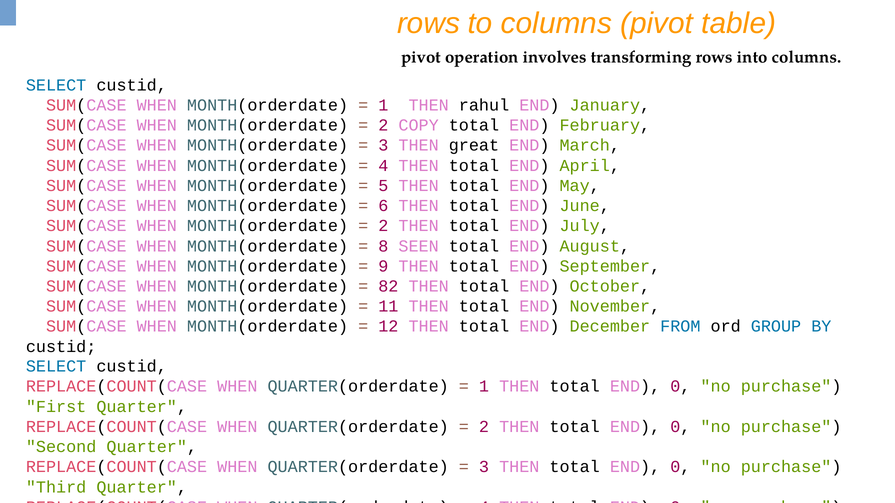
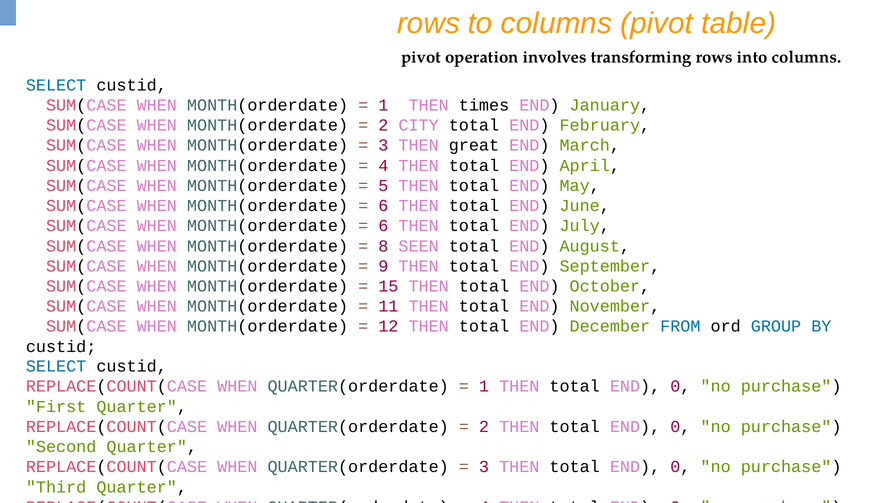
rahul: rahul -> times
COPY: COPY -> CITY
2 at (383, 226): 2 -> 6
82: 82 -> 15
